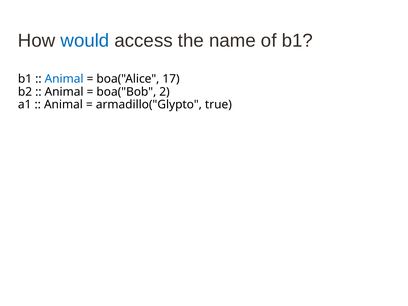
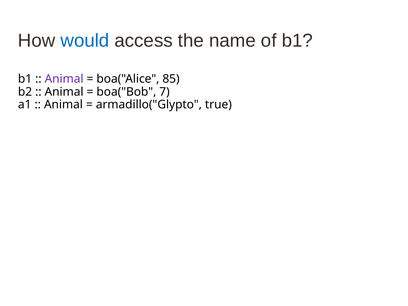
Animal at (64, 79) colour: blue -> purple
17: 17 -> 85
2: 2 -> 7
